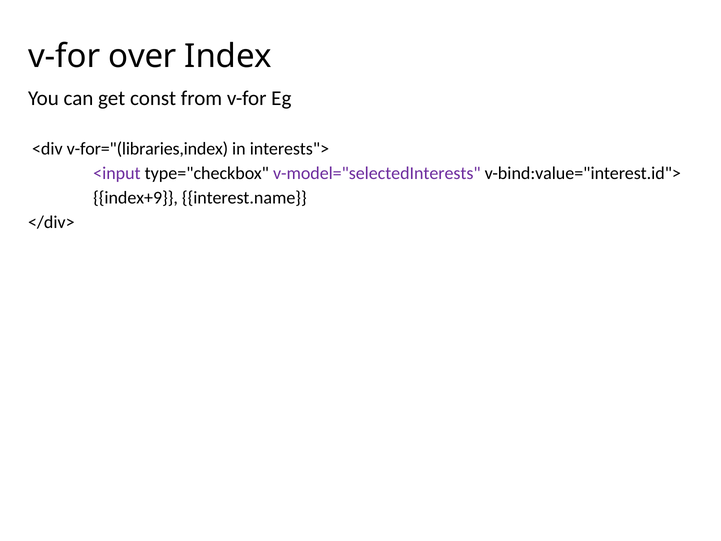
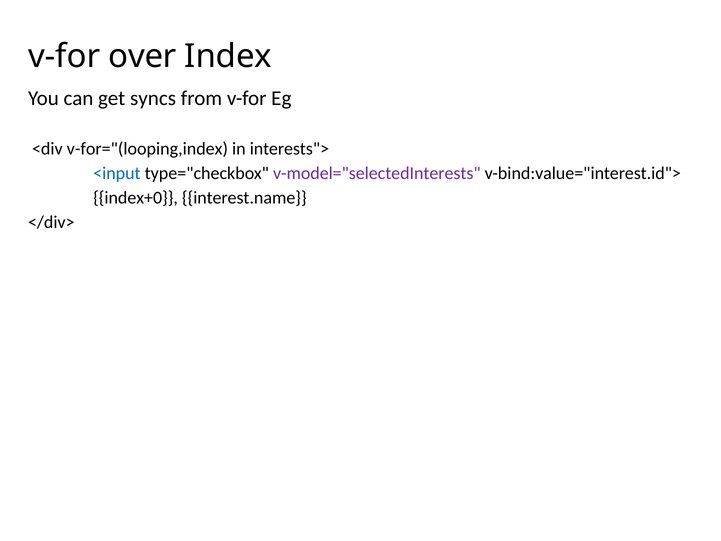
const: const -> syncs
v-for="(libraries,index: v-for="(libraries,index -> v-for="(looping,index
<input colour: purple -> blue
index+9: index+9 -> index+0
